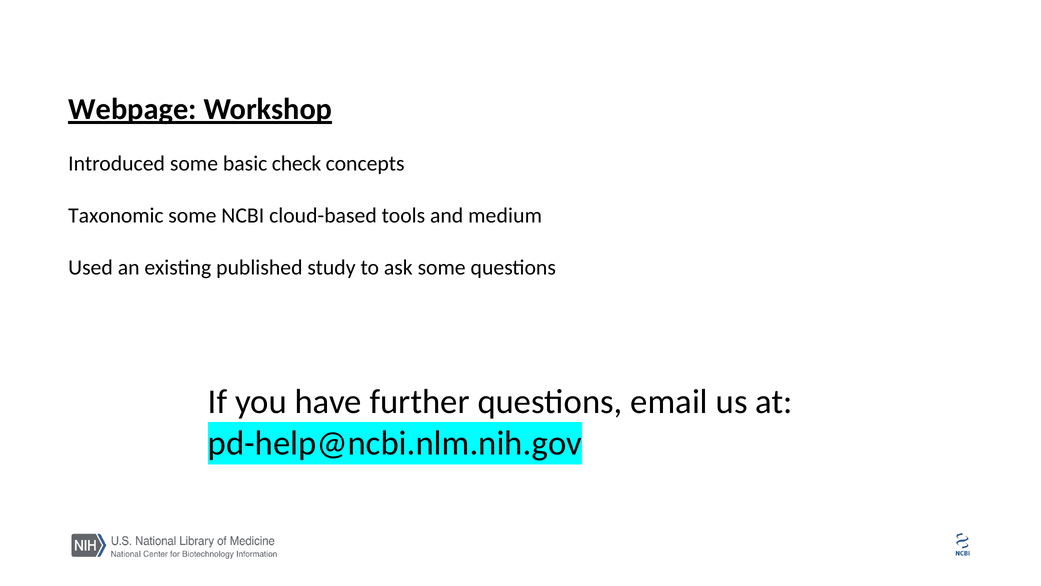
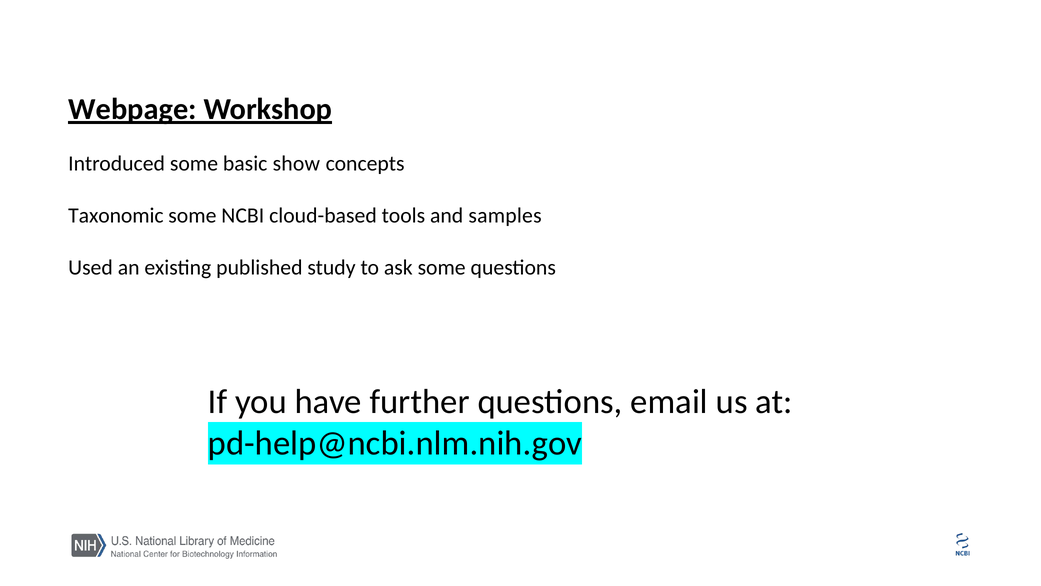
check: check -> show
medium: medium -> samples
